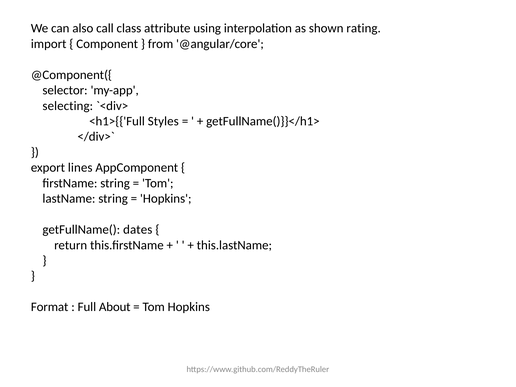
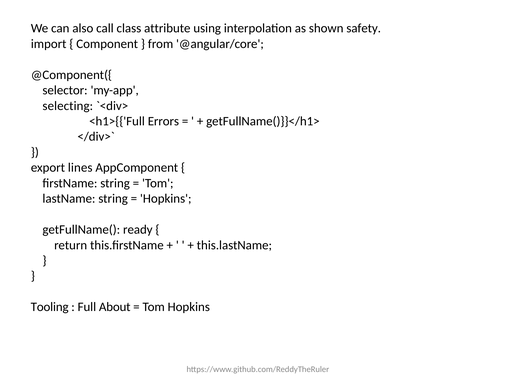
rating: rating -> safety
Styles: Styles -> Errors
dates: dates -> ready
Format: Format -> Tooling
